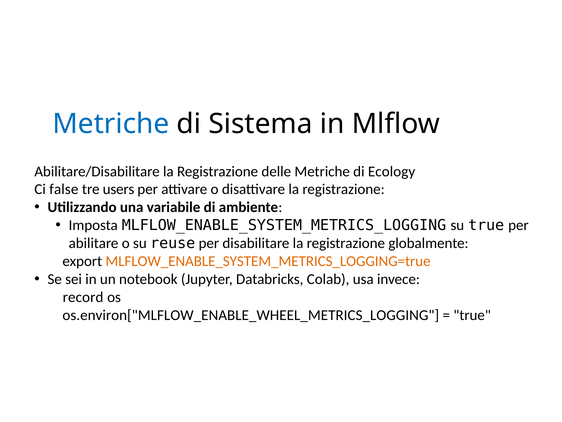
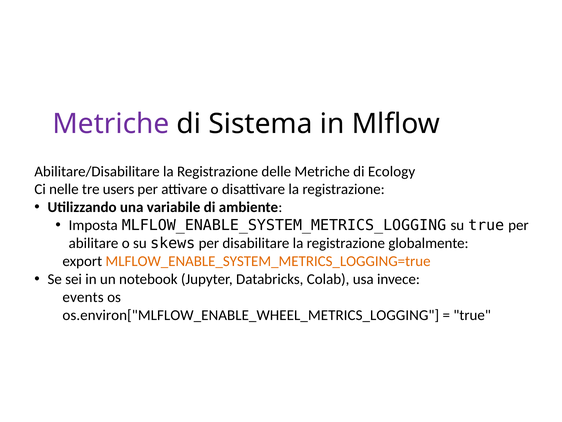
Metriche at (111, 124) colour: blue -> purple
false: false -> nelle
reuse: reuse -> skews
record: record -> events
